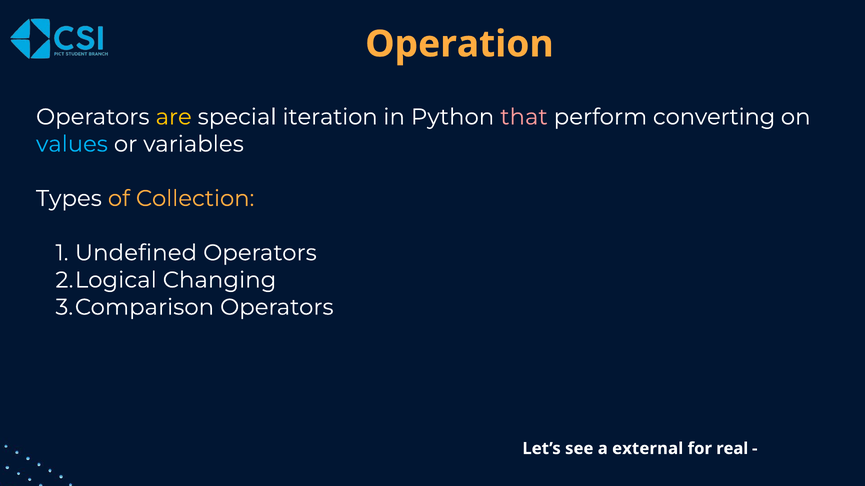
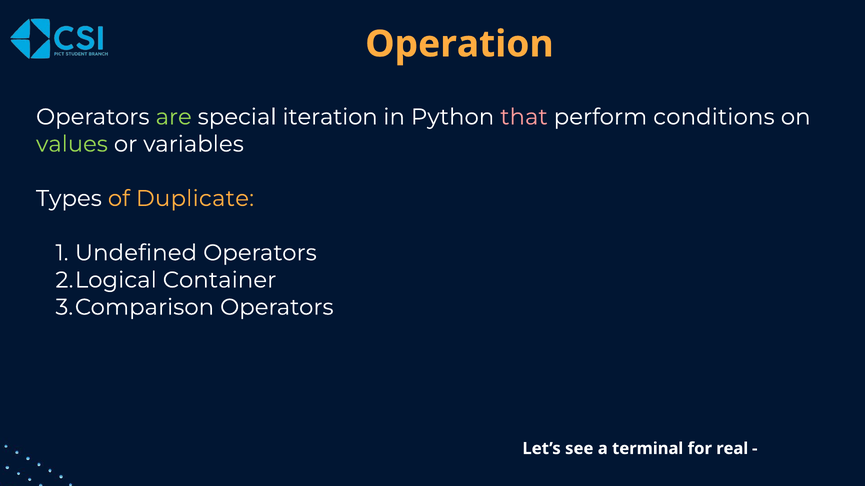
are colour: yellow -> light green
converting: converting -> conditions
values colour: light blue -> light green
Collection: Collection -> Duplicate
Changing: Changing -> Container
external: external -> terminal
